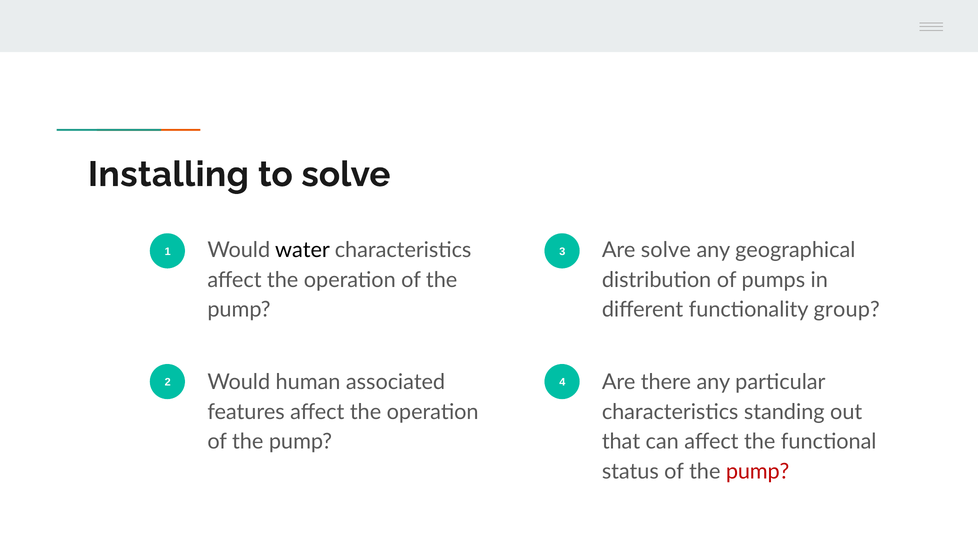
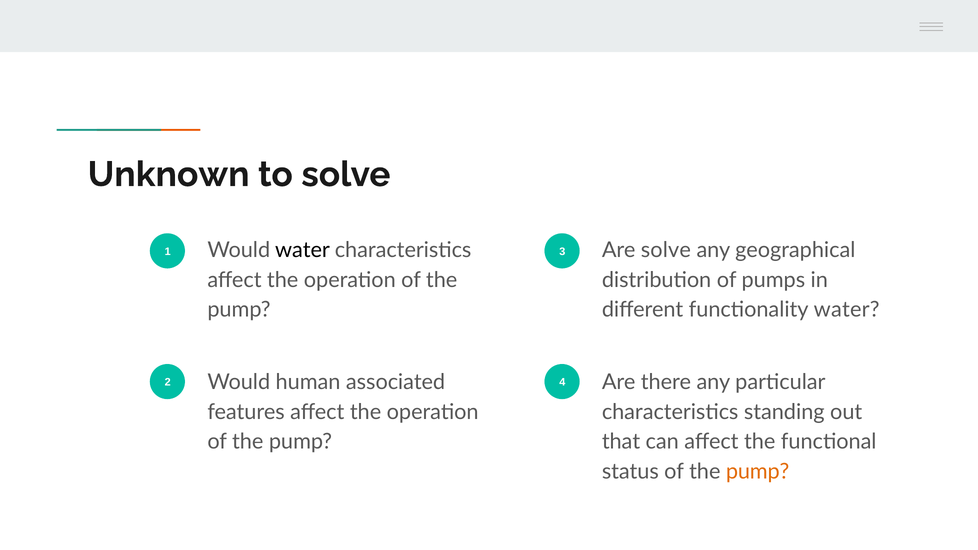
Installing: Installing -> Unknown
functionality group: group -> water
pump at (758, 472) colour: red -> orange
